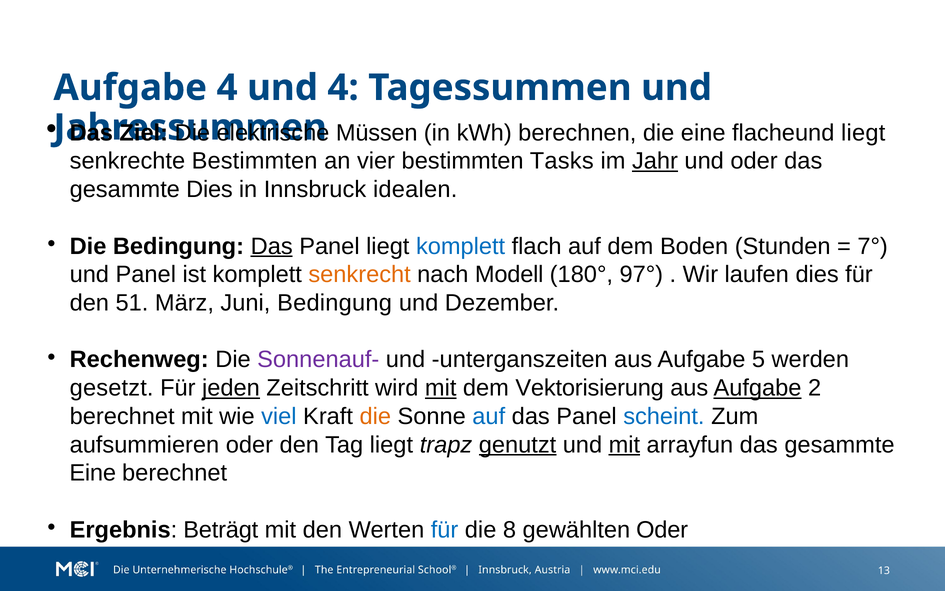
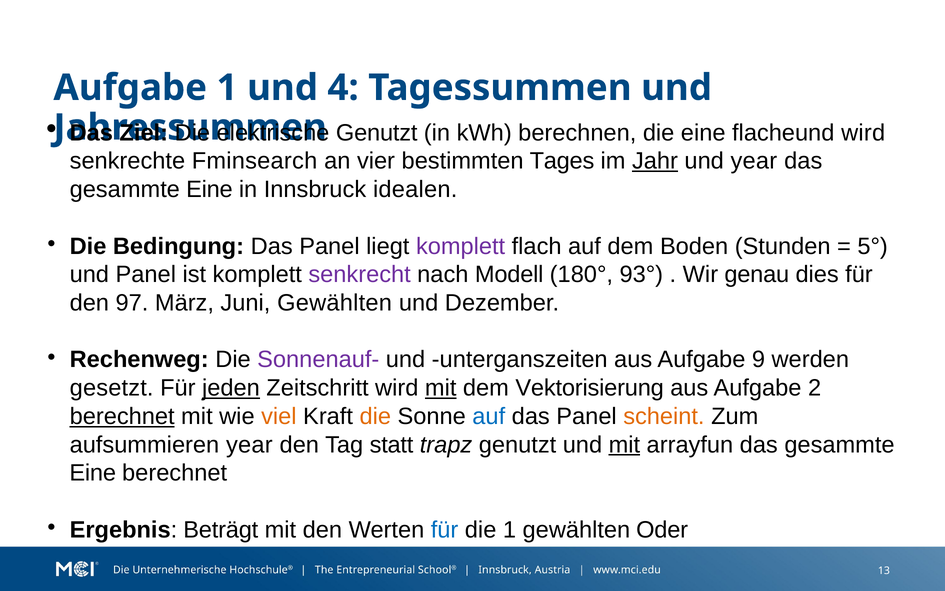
Aufgabe 4: 4 -> 1
Müssen at (377, 133): Müssen -> Genutzt
flacheund liegt: liegt -> wird
senkrechte Bestimmten: Bestimmten -> Fminsearch
Tasks: Tasks -> Tages
und oder: oder -> year
Dies at (209, 189): Dies -> Eine
Das at (272, 246) underline: present -> none
komplett at (461, 246) colour: blue -> purple
7°: 7° -> 5°
senkrecht colour: orange -> purple
97°: 97° -> 93°
laufen: laufen -> genau
51: 51 -> 97
Juni Bedingung: Bedingung -> Gewählten
5: 5 -> 9
Aufgabe at (758, 388) underline: present -> none
berechnet at (122, 416) underline: none -> present
viel colour: blue -> orange
scheint colour: blue -> orange
aufsummieren oder: oder -> year
Tag liegt: liegt -> statt
genutzt at (518, 445) underline: present -> none
die 8: 8 -> 1
